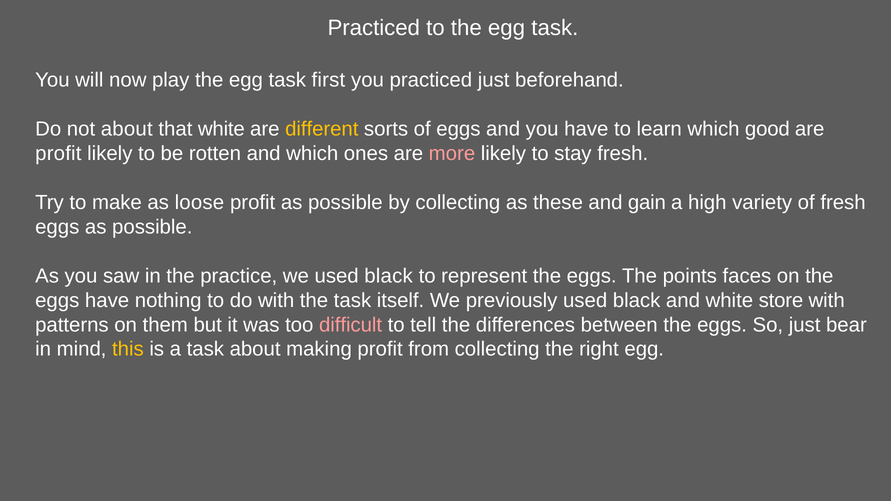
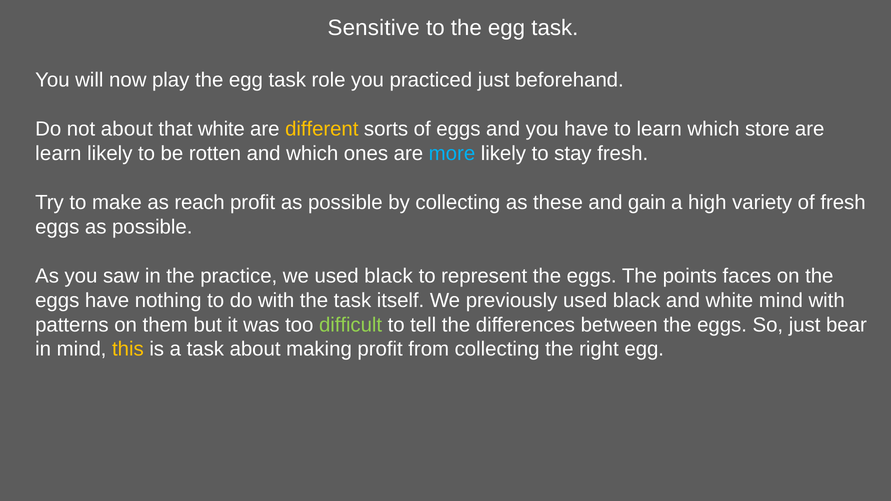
Practiced at (374, 28): Practiced -> Sensitive
first: first -> role
good: good -> store
profit at (58, 153): profit -> learn
more colour: pink -> light blue
loose: loose -> reach
white store: store -> mind
difficult colour: pink -> light green
